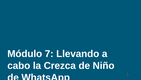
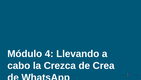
7: 7 -> 4
Niño: Niño -> Crea
